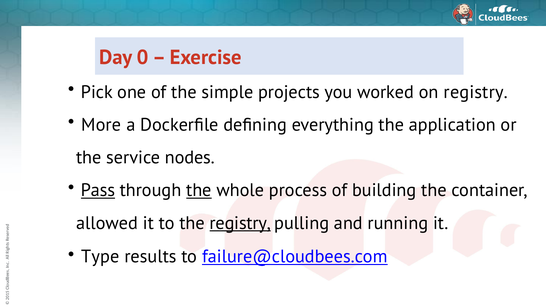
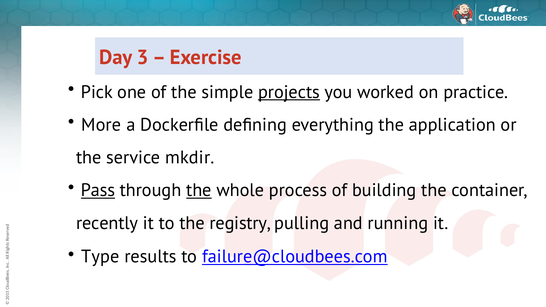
Day 0: 0 -> 3
projects underline: none -> present
on registry: registry -> practice
nodes: nodes -> mkdir
allowed: allowed -> recently
registry at (240, 223) underline: present -> none
